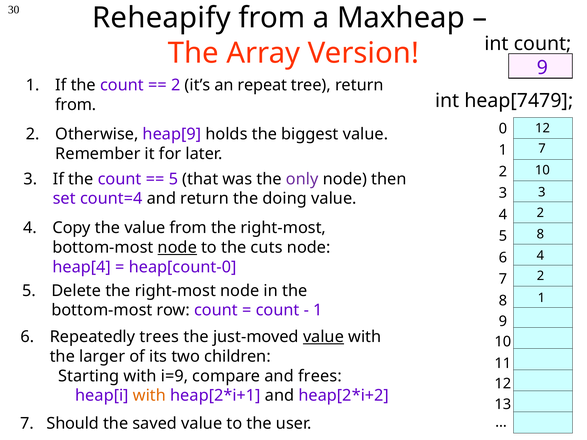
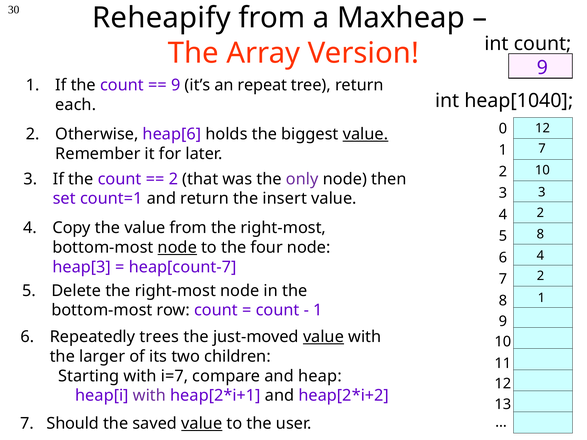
2 at (176, 85): 2 -> 9
heap[7479: heap[7479 -> heap[1040
from at (76, 105): from -> each
heap[9: heap[9 -> heap[6
value at (365, 134) underline: none -> present
5 at (173, 179): 5 -> 2
count=4: count=4 -> count=1
doing: doing -> insert
cuts: cuts -> four
heap[4: heap[4 -> heap[3
heap[count-0: heap[count-0 -> heap[count-7
i=9: i=9 -> i=7
frees: frees -> heap
with at (149, 396) colour: orange -> purple
value at (202, 424) underline: none -> present
